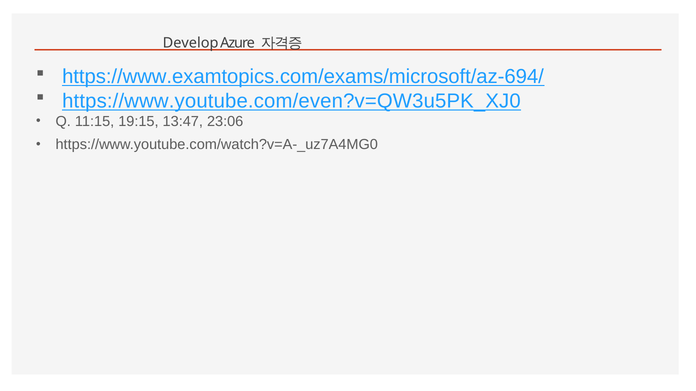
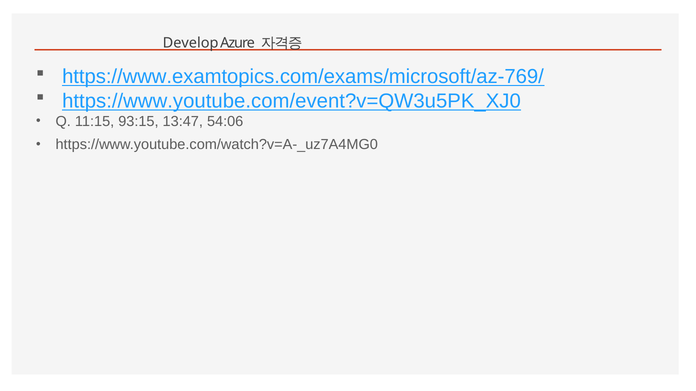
https://www.examtopics.com/exams/microsoft/az-694/: https://www.examtopics.com/exams/microsoft/az-694/ -> https://www.examtopics.com/exams/microsoft/az-769/
https://www.youtube.com/even?v=QW3u5PK_XJ0: https://www.youtube.com/even?v=QW3u5PK_XJ0 -> https://www.youtube.com/event?v=QW3u5PK_XJ0
19:15: 19:15 -> 93:15
23:06: 23:06 -> 54:06
